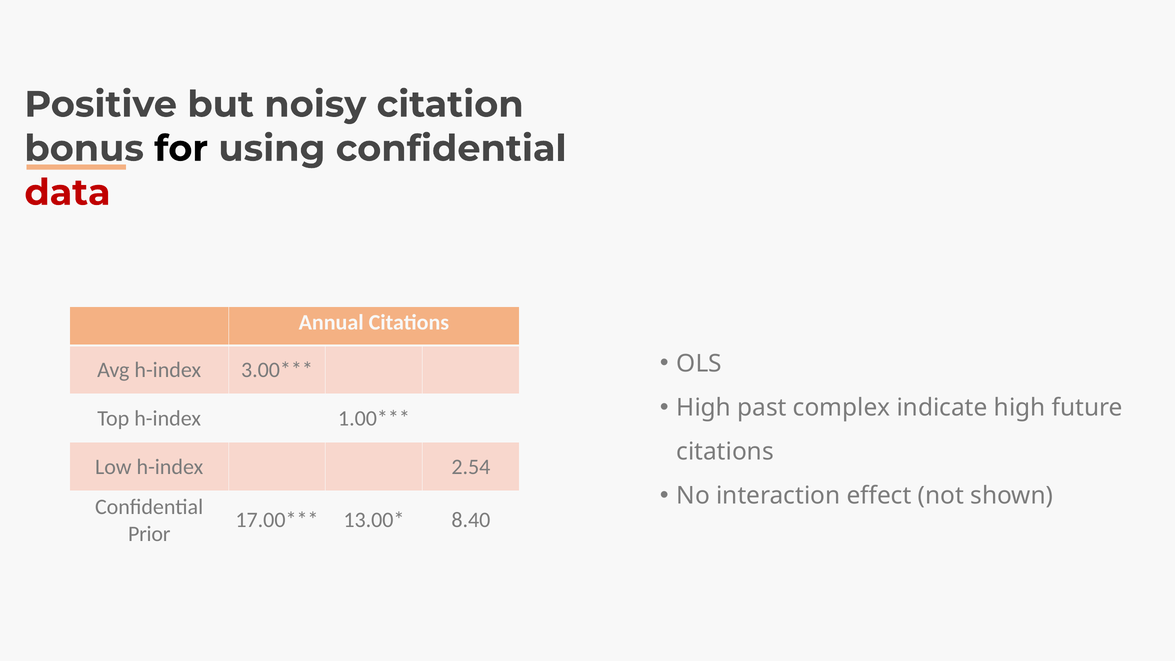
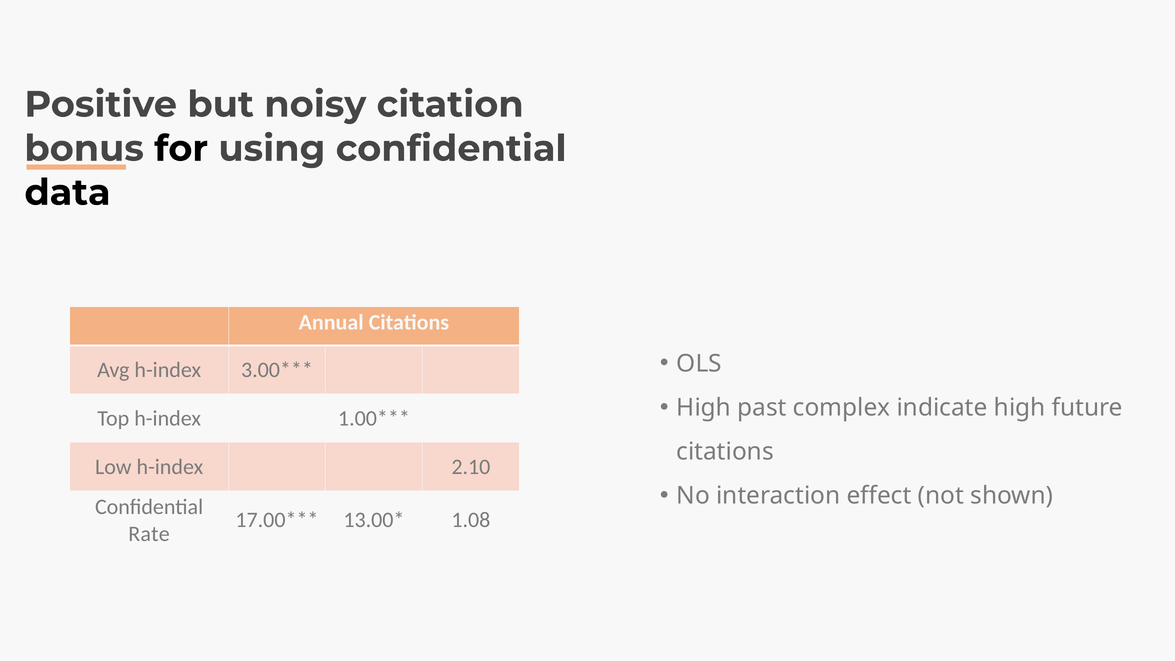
data colour: red -> black
2.54: 2.54 -> 2.10
8.40: 8.40 -> 1.08
Prior: Prior -> Rate
